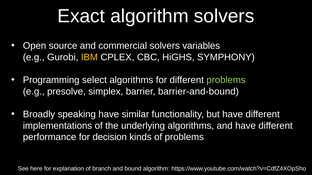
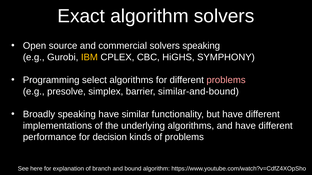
solvers variables: variables -> speaking
problems at (226, 80) colour: light green -> pink
barrier-and-bound: barrier-and-bound -> similar-and-bound
